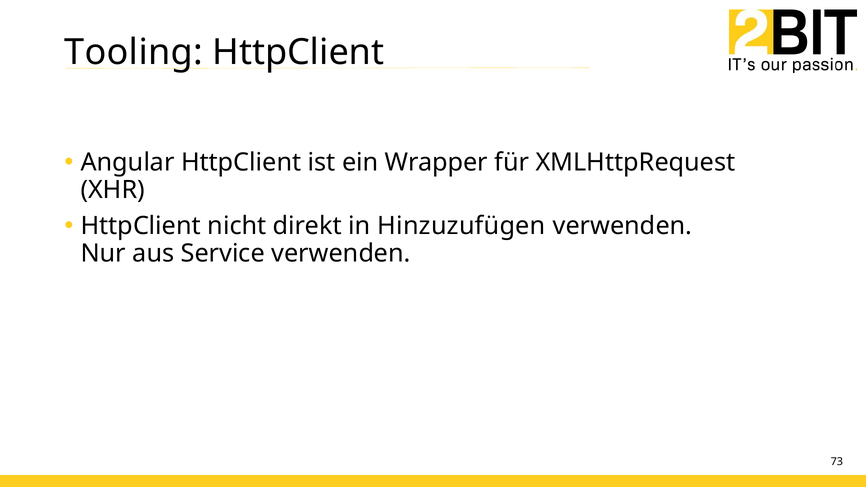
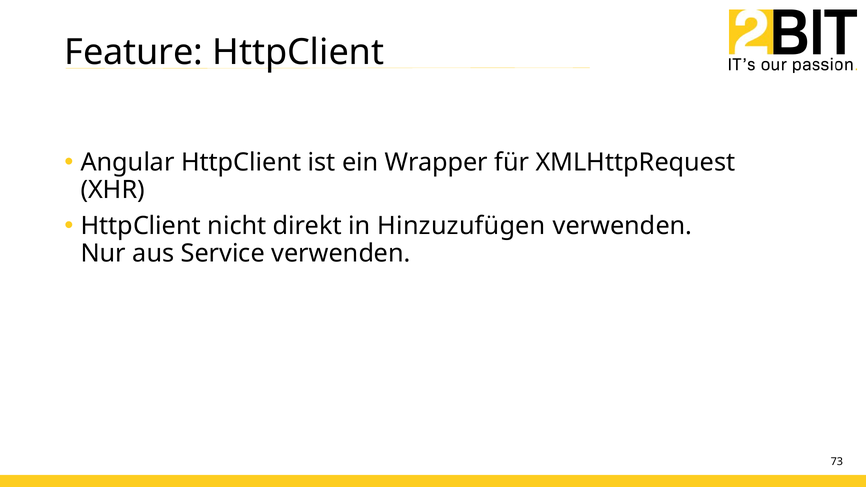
Tooling: Tooling -> Feature
